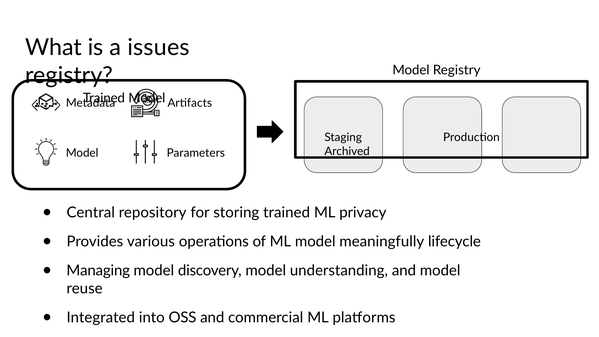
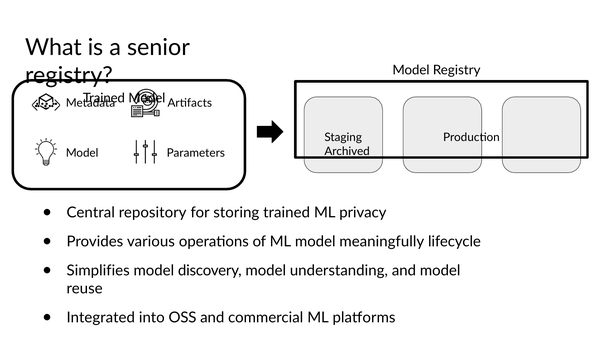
issues: issues -> senior
Managing: Managing -> Simplifies
